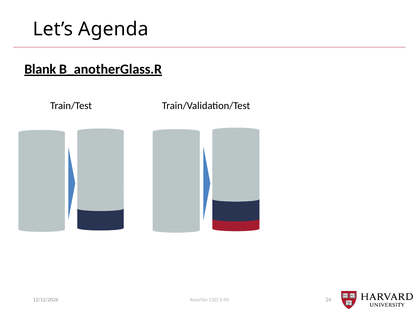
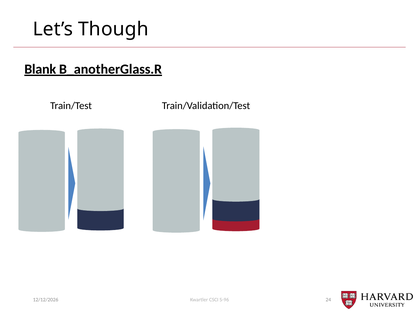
Agenda: Agenda -> Though
